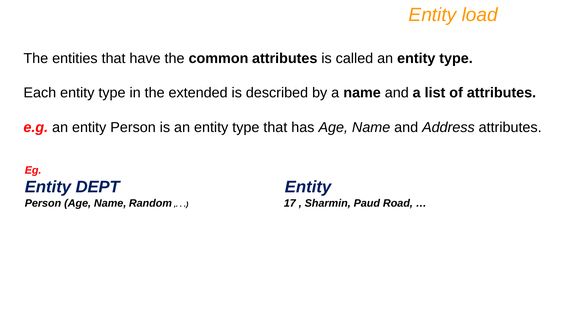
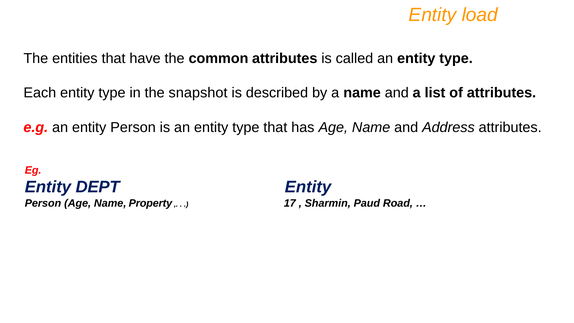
extended: extended -> snapshot
Random: Random -> Property
